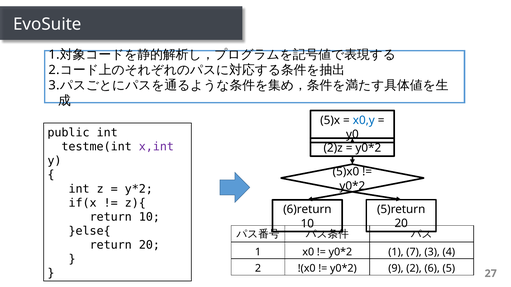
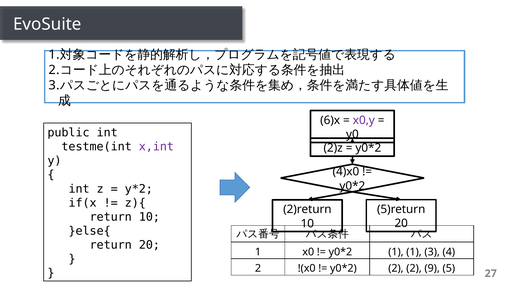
5)x: 5)x -> 6)x
x0,y colour: blue -> purple
5)x0: 5)x0 -> 4)x0
6)return: 6)return -> 2)return
1 7: 7 -> 1
9 at (396, 269): 9 -> 2
6: 6 -> 9
